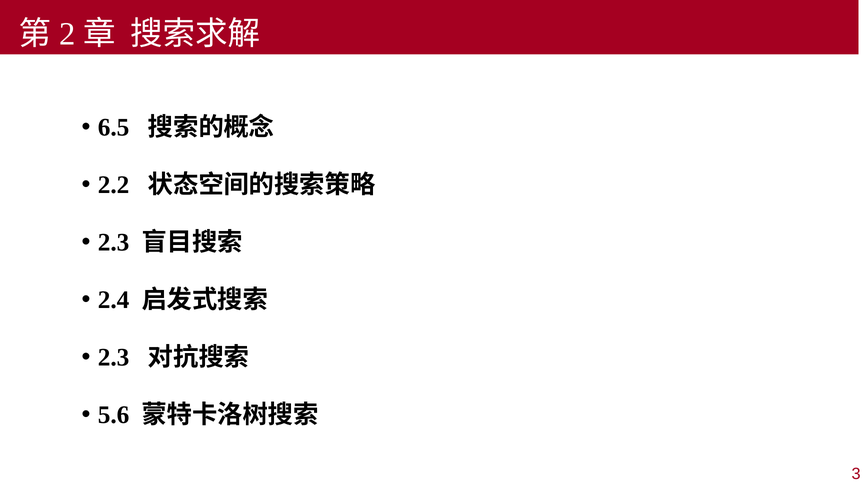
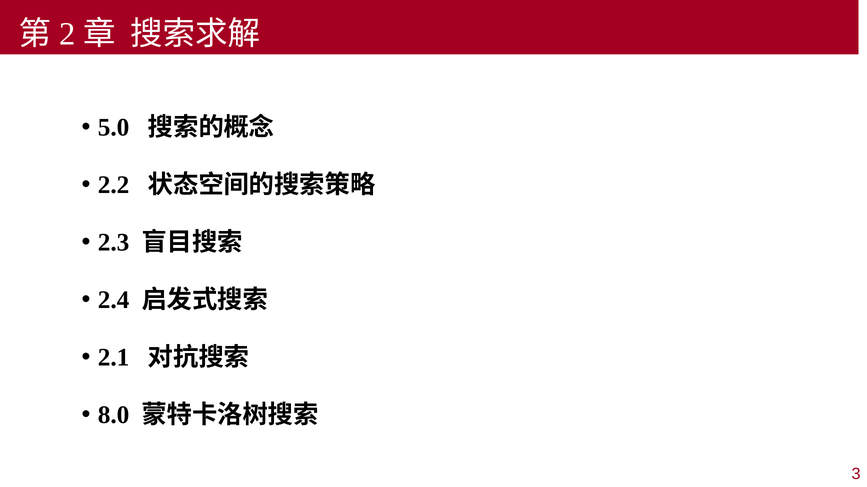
6.5: 6.5 -> 5.0
2.3 at (114, 358): 2.3 -> 2.1
5.6: 5.6 -> 8.0
